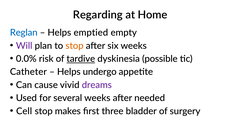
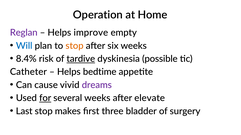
Regarding: Regarding -> Operation
Reglan colour: blue -> purple
emptied: emptied -> improve
Will colour: purple -> blue
0.0%: 0.0% -> 8.4%
undergo: undergo -> bedtime
for underline: none -> present
needed: needed -> elevate
Cell: Cell -> Last
